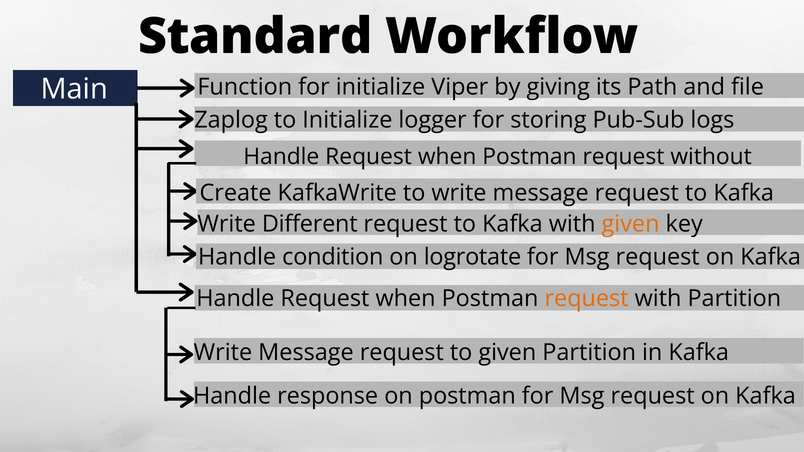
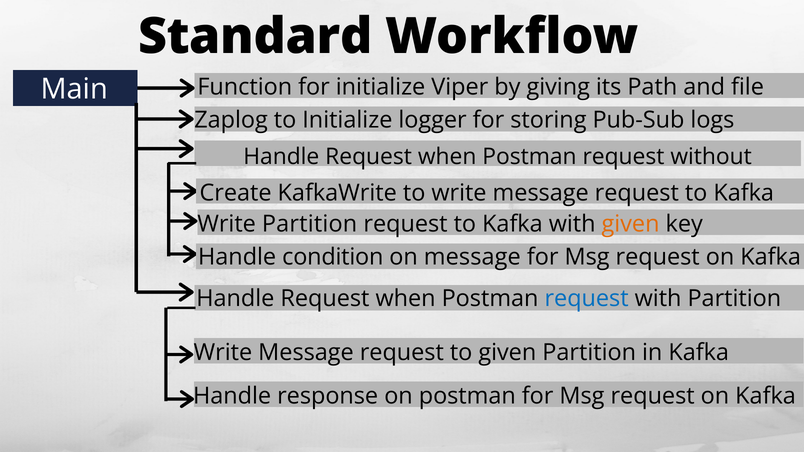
Write Different: Different -> Partition
on logrotate: logrotate -> message
request at (587, 299) colour: orange -> blue
